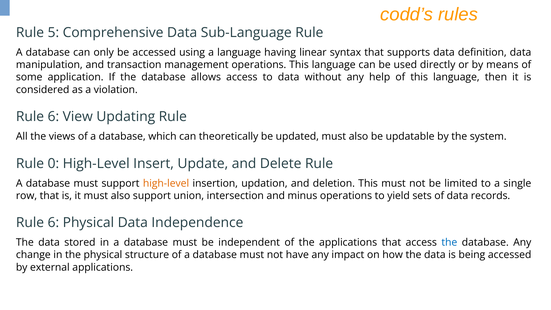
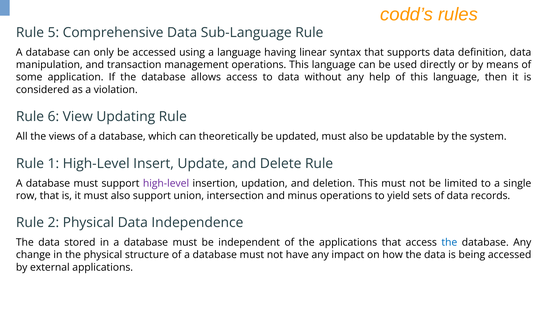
0: 0 -> 1
high-level at (166, 183) colour: orange -> purple
6 at (53, 223): 6 -> 2
